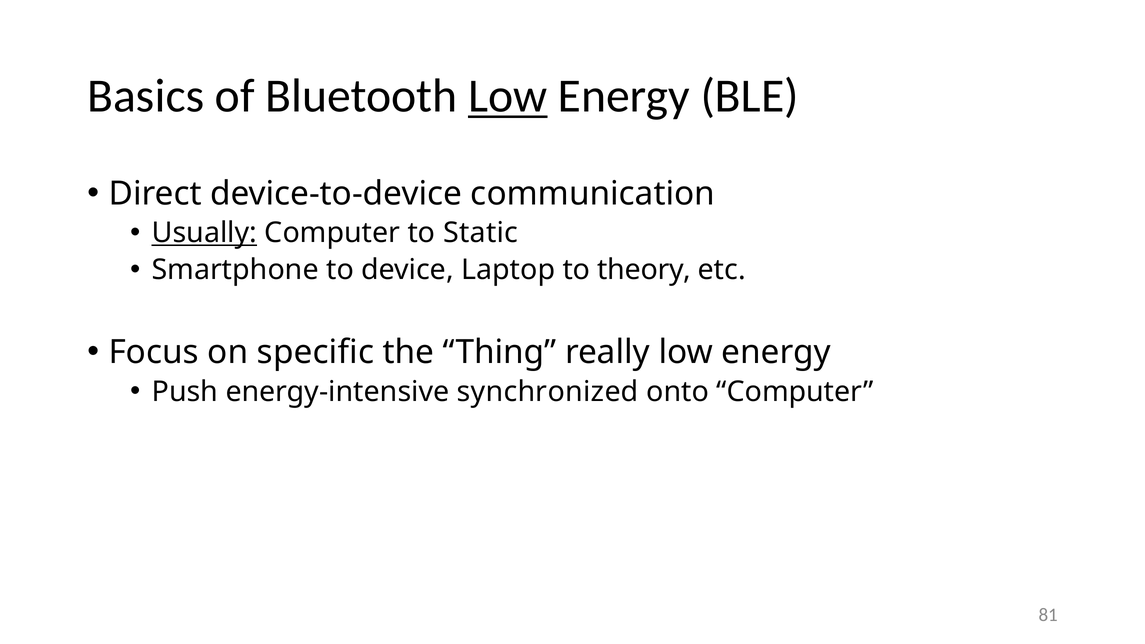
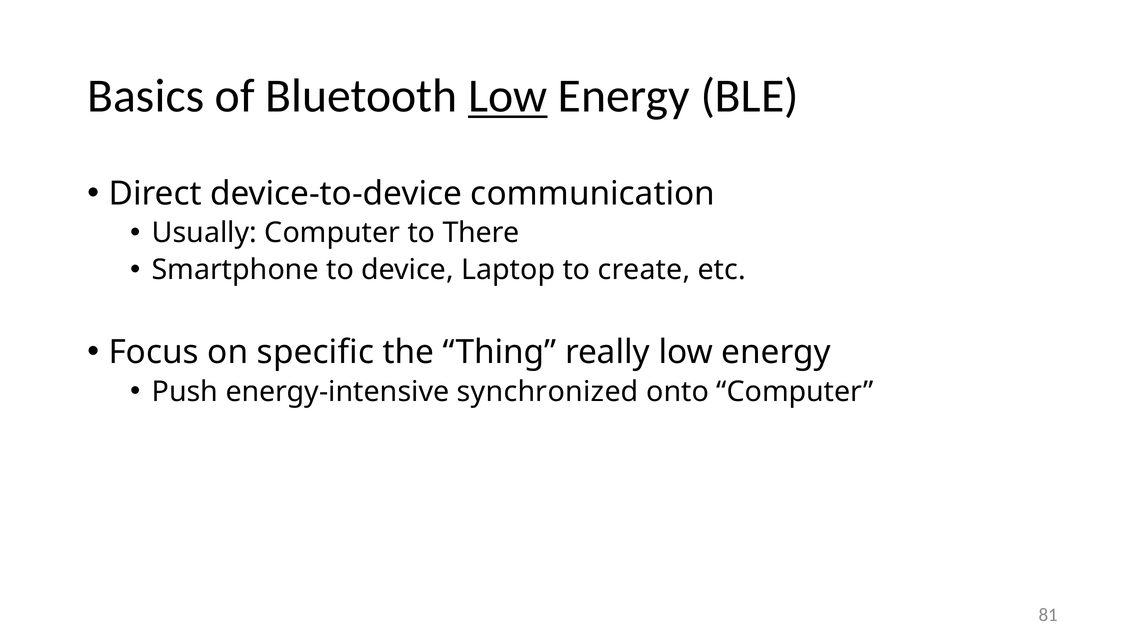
Usually underline: present -> none
Static: Static -> There
theory: theory -> create
